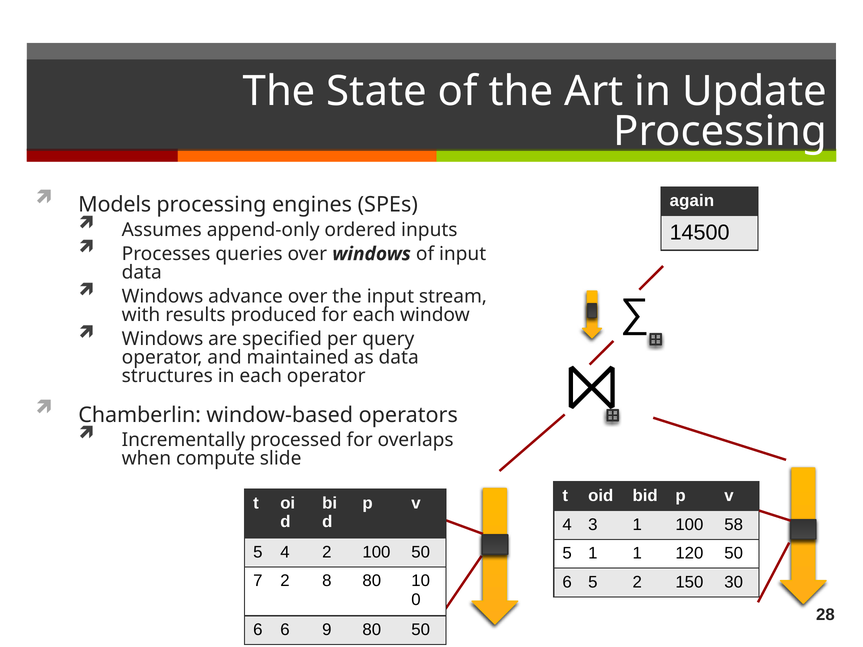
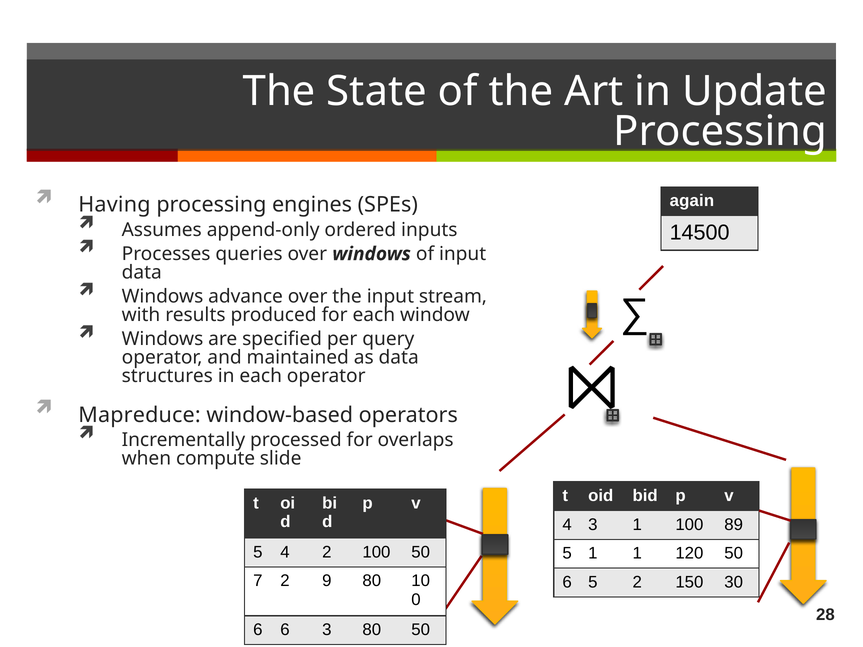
Models: Models -> Having
Chamberlin: Chamberlin -> Mapreduce
58: 58 -> 89
8: 8 -> 9
6 9: 9 -> 3
